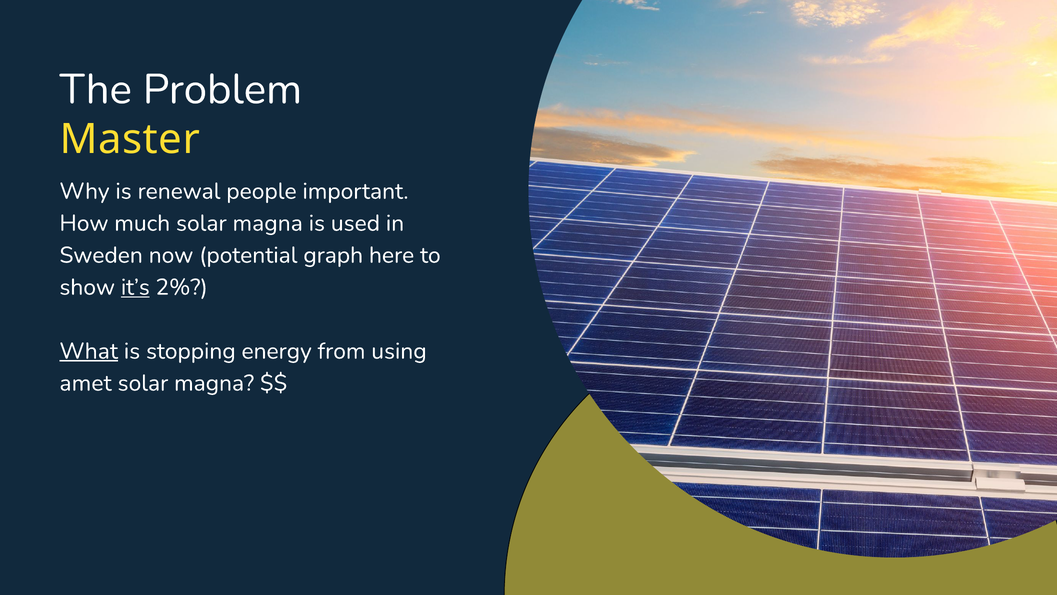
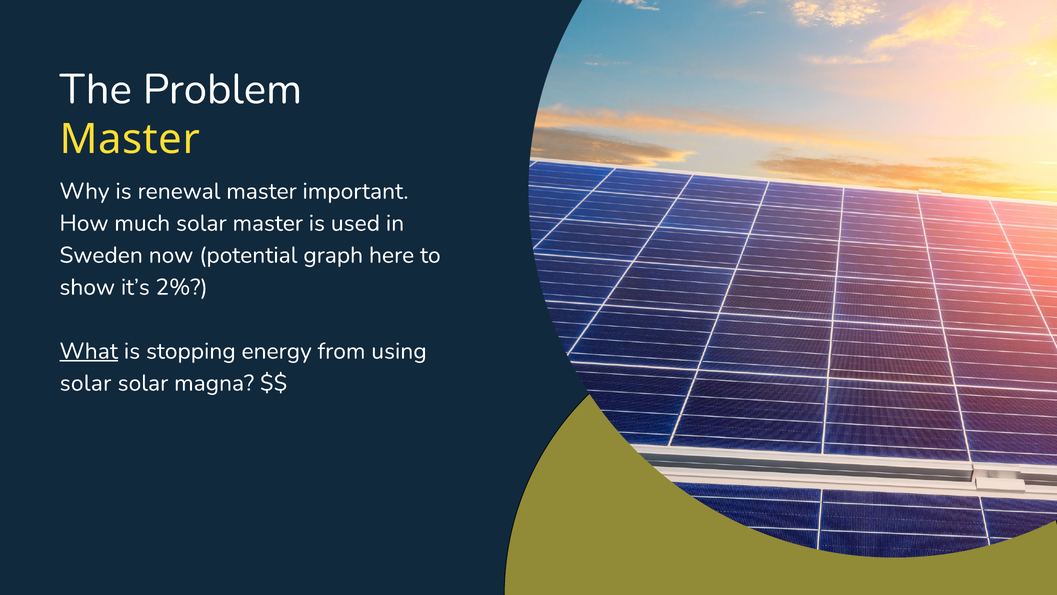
renewal people: people -> master
much solar magna: magna -> master
it’s underline: present -> none
amet at (86, 383): amet -> solar
